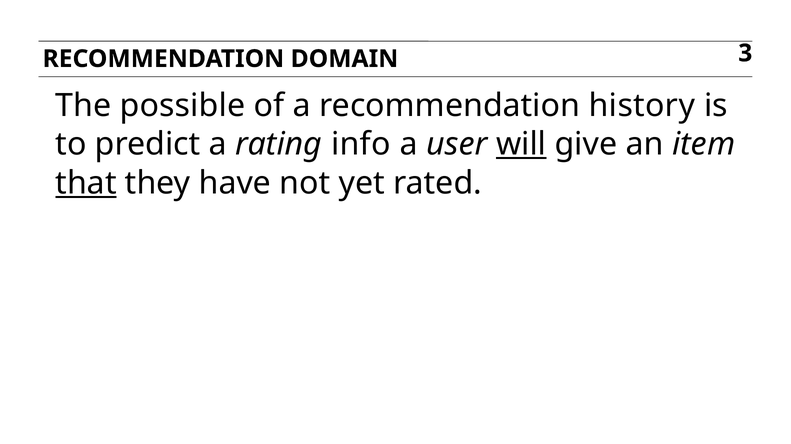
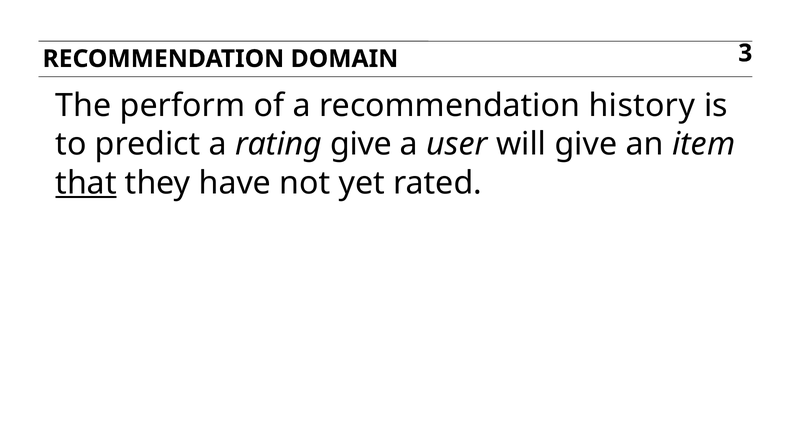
possible: possible -> perform
rating info: info -> give
will underline: present -> none
